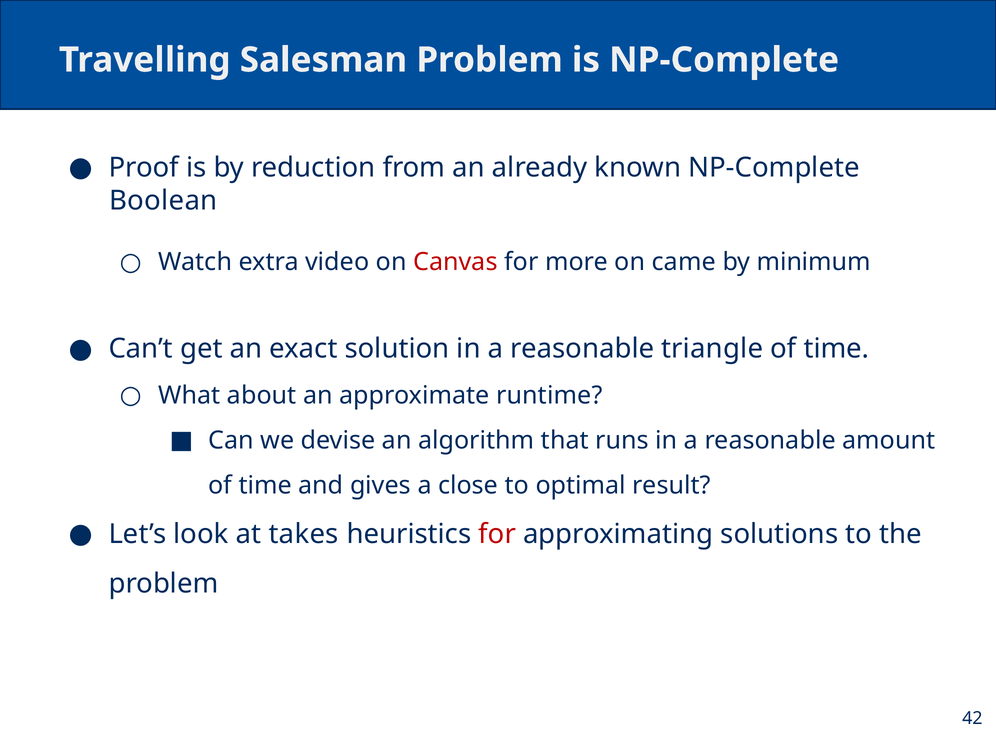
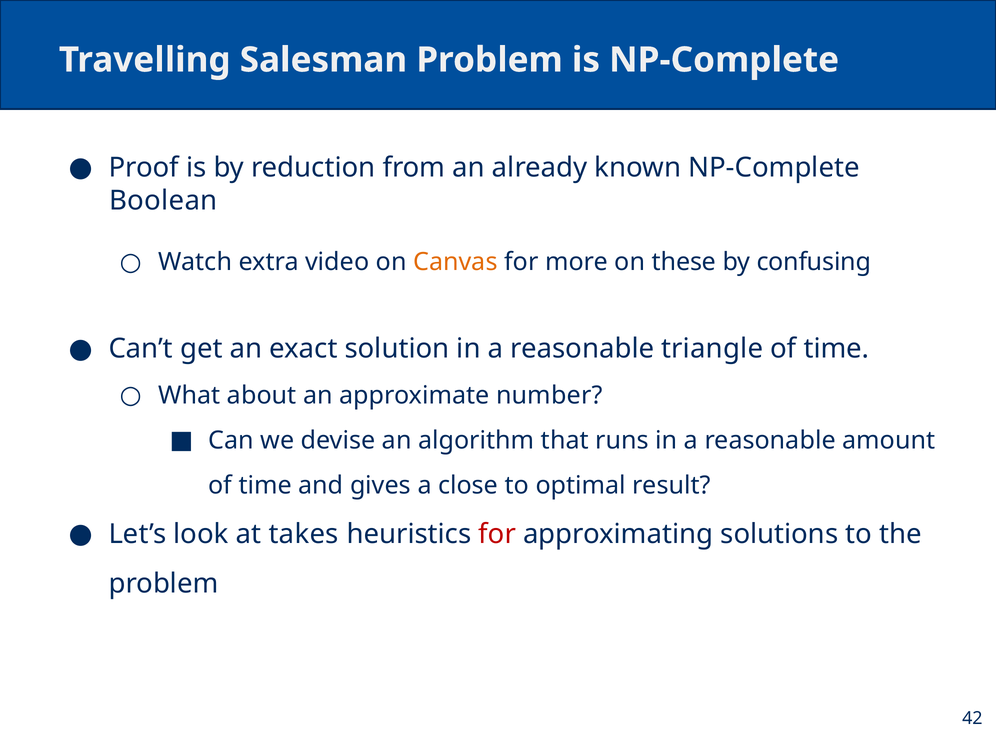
Canvas colour: red -> orange
came: came -> these
minimum: minimum -> confusing
runtime: runtime -> number
